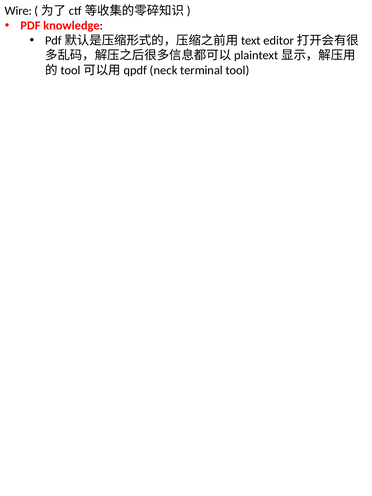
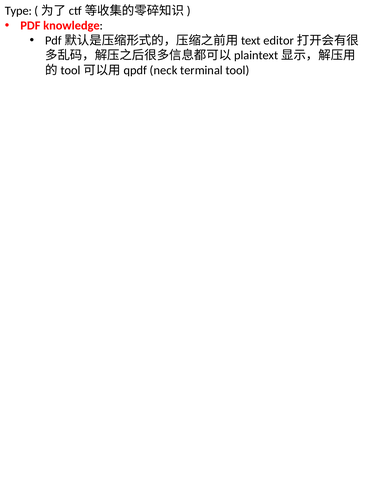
Wire: Wire -> Type
